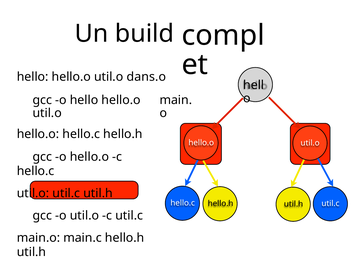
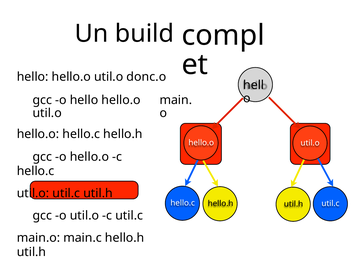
dans.o: dans.o -> donc.o
